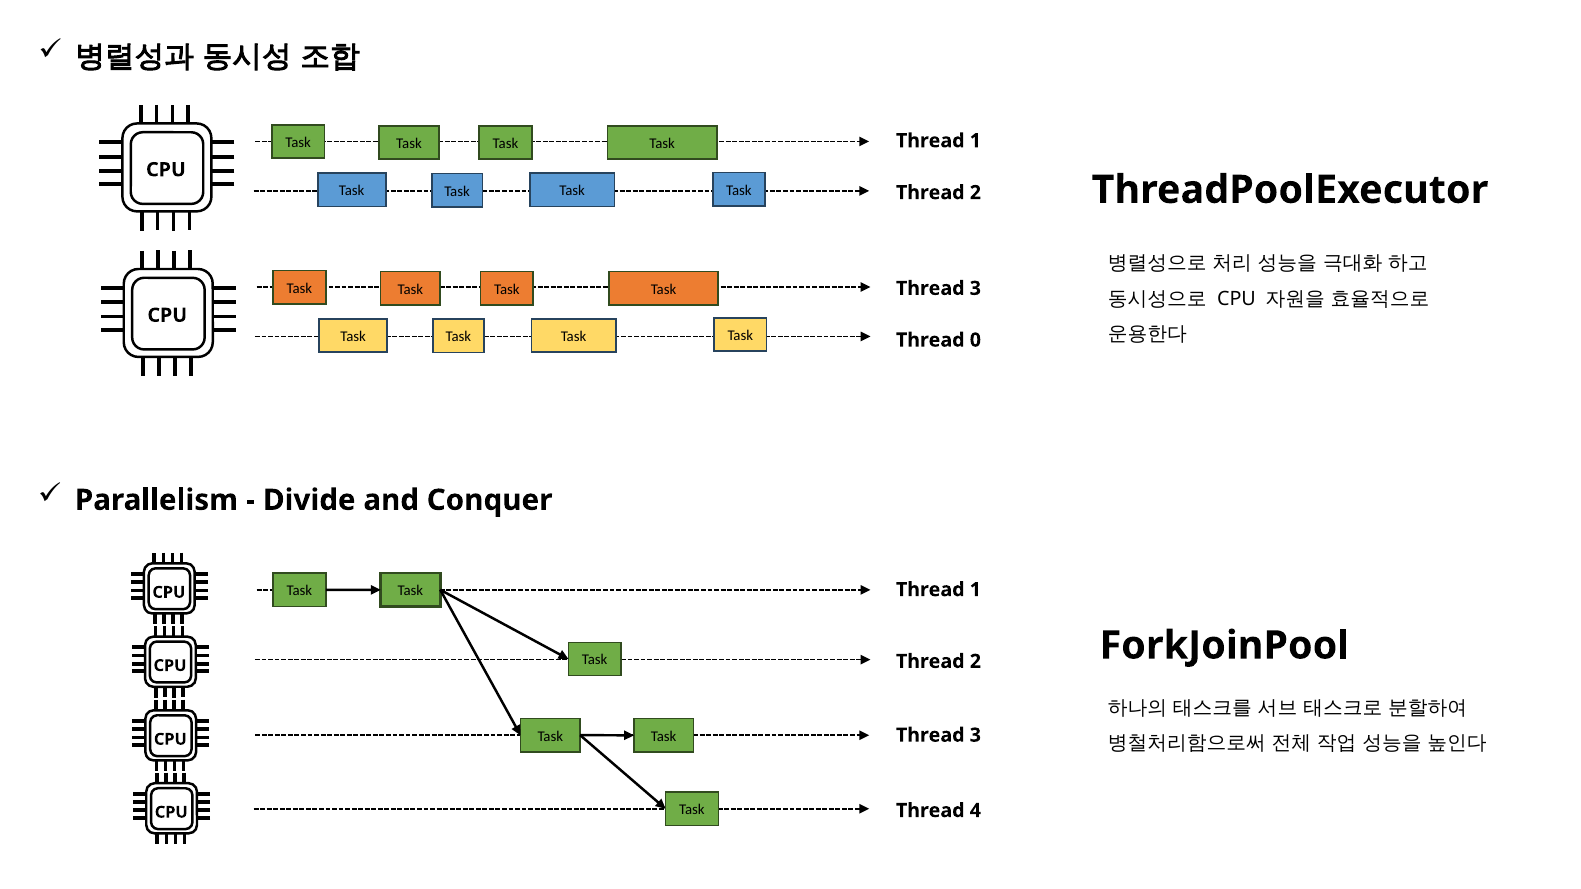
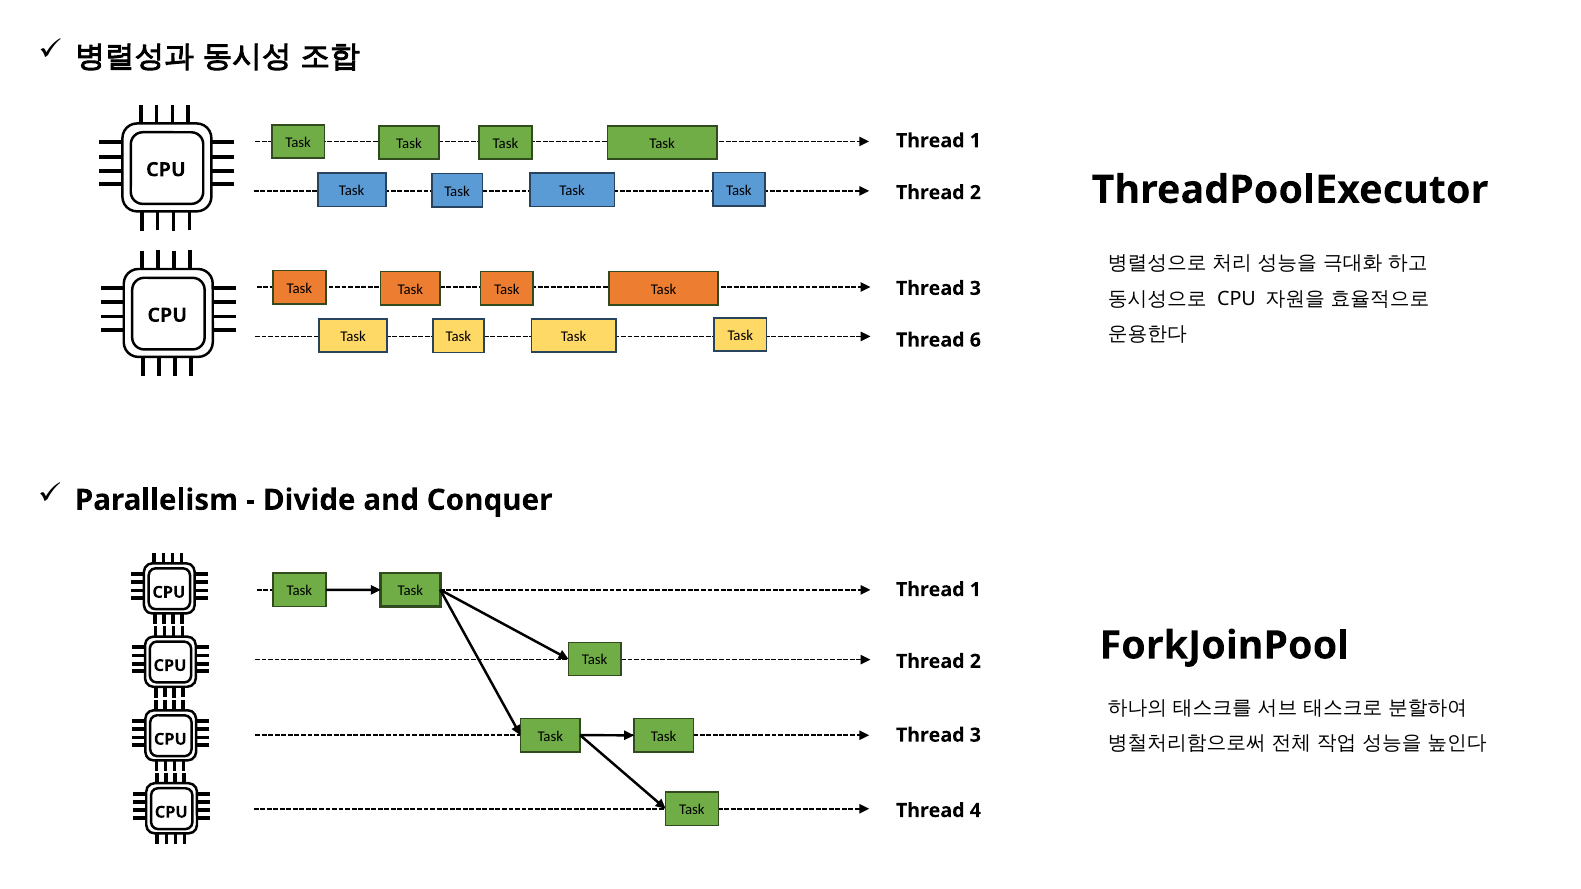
0: 0 -> 6
